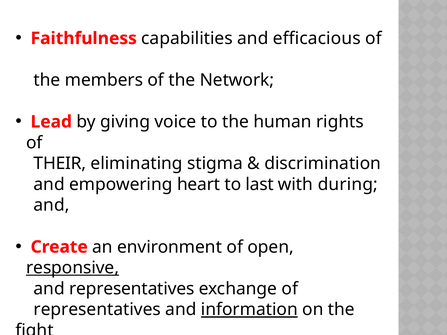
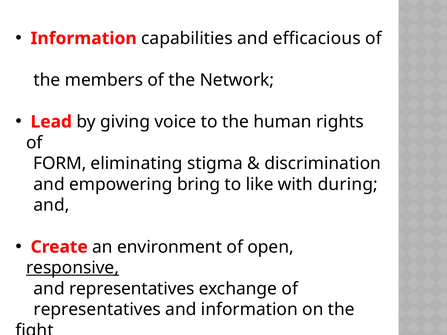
Faithfulness at (84, 38): Faithfulness -> Information
THEIR: THEIR -> FORM
heart: heart -> bring
last: last -> like
information at (249, 310) underline: present -> none
